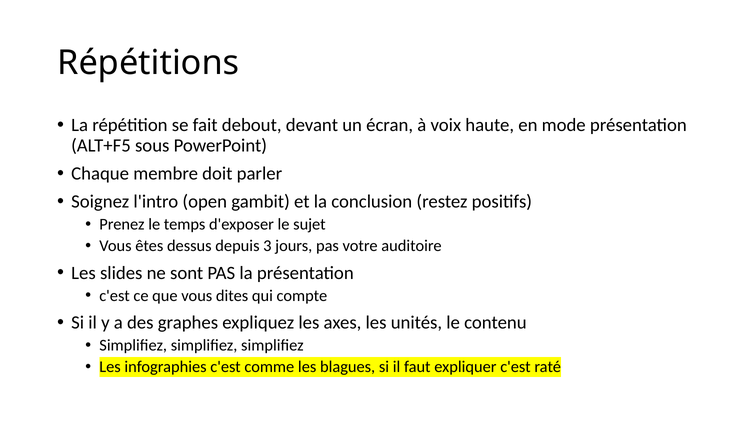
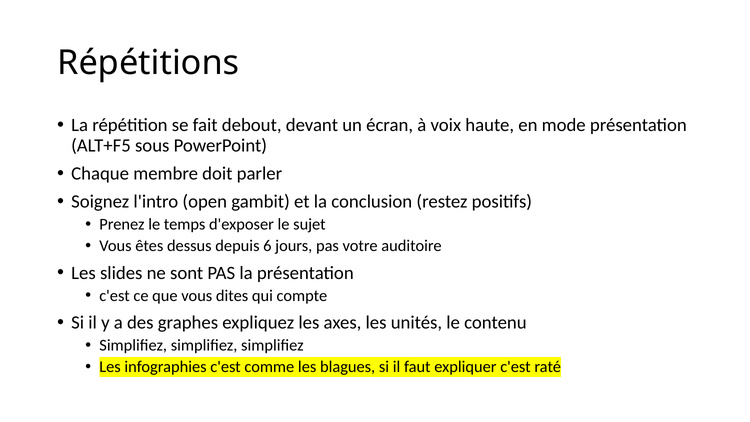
3: 3 -> 6
